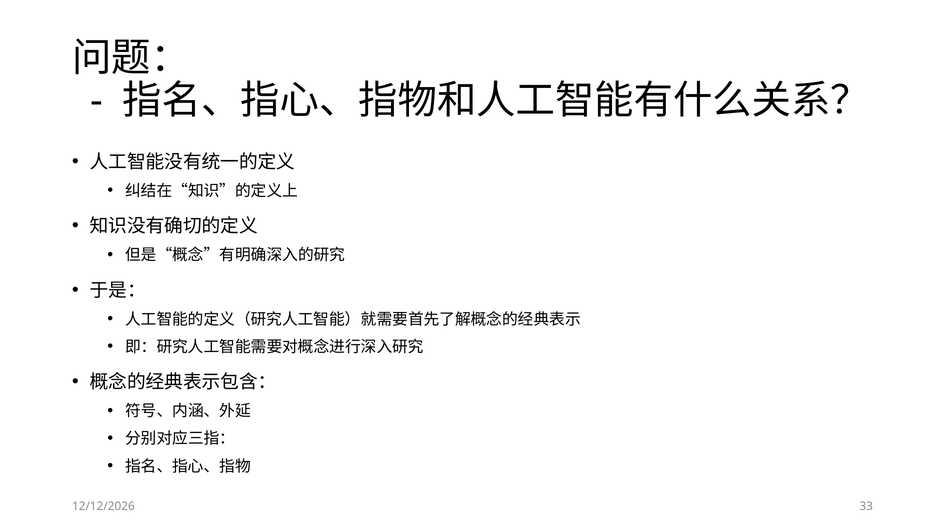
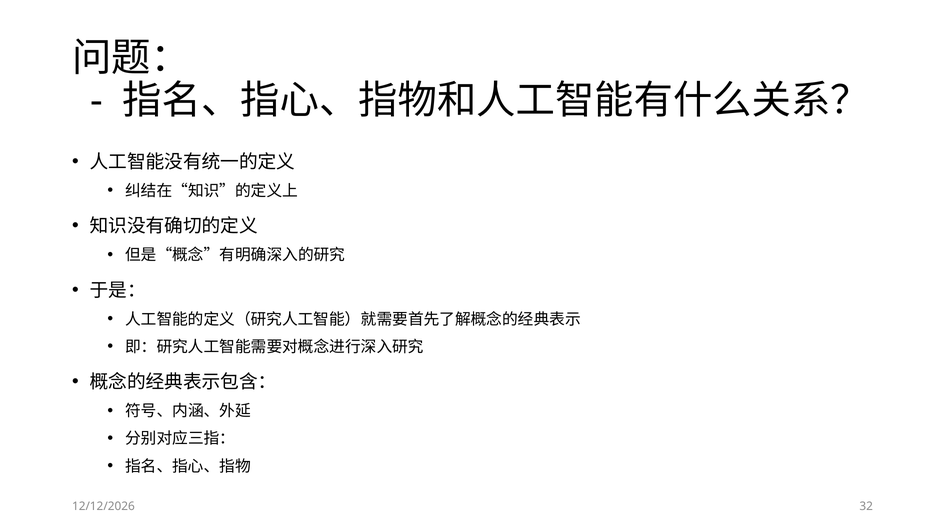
33: 33 -> 32
